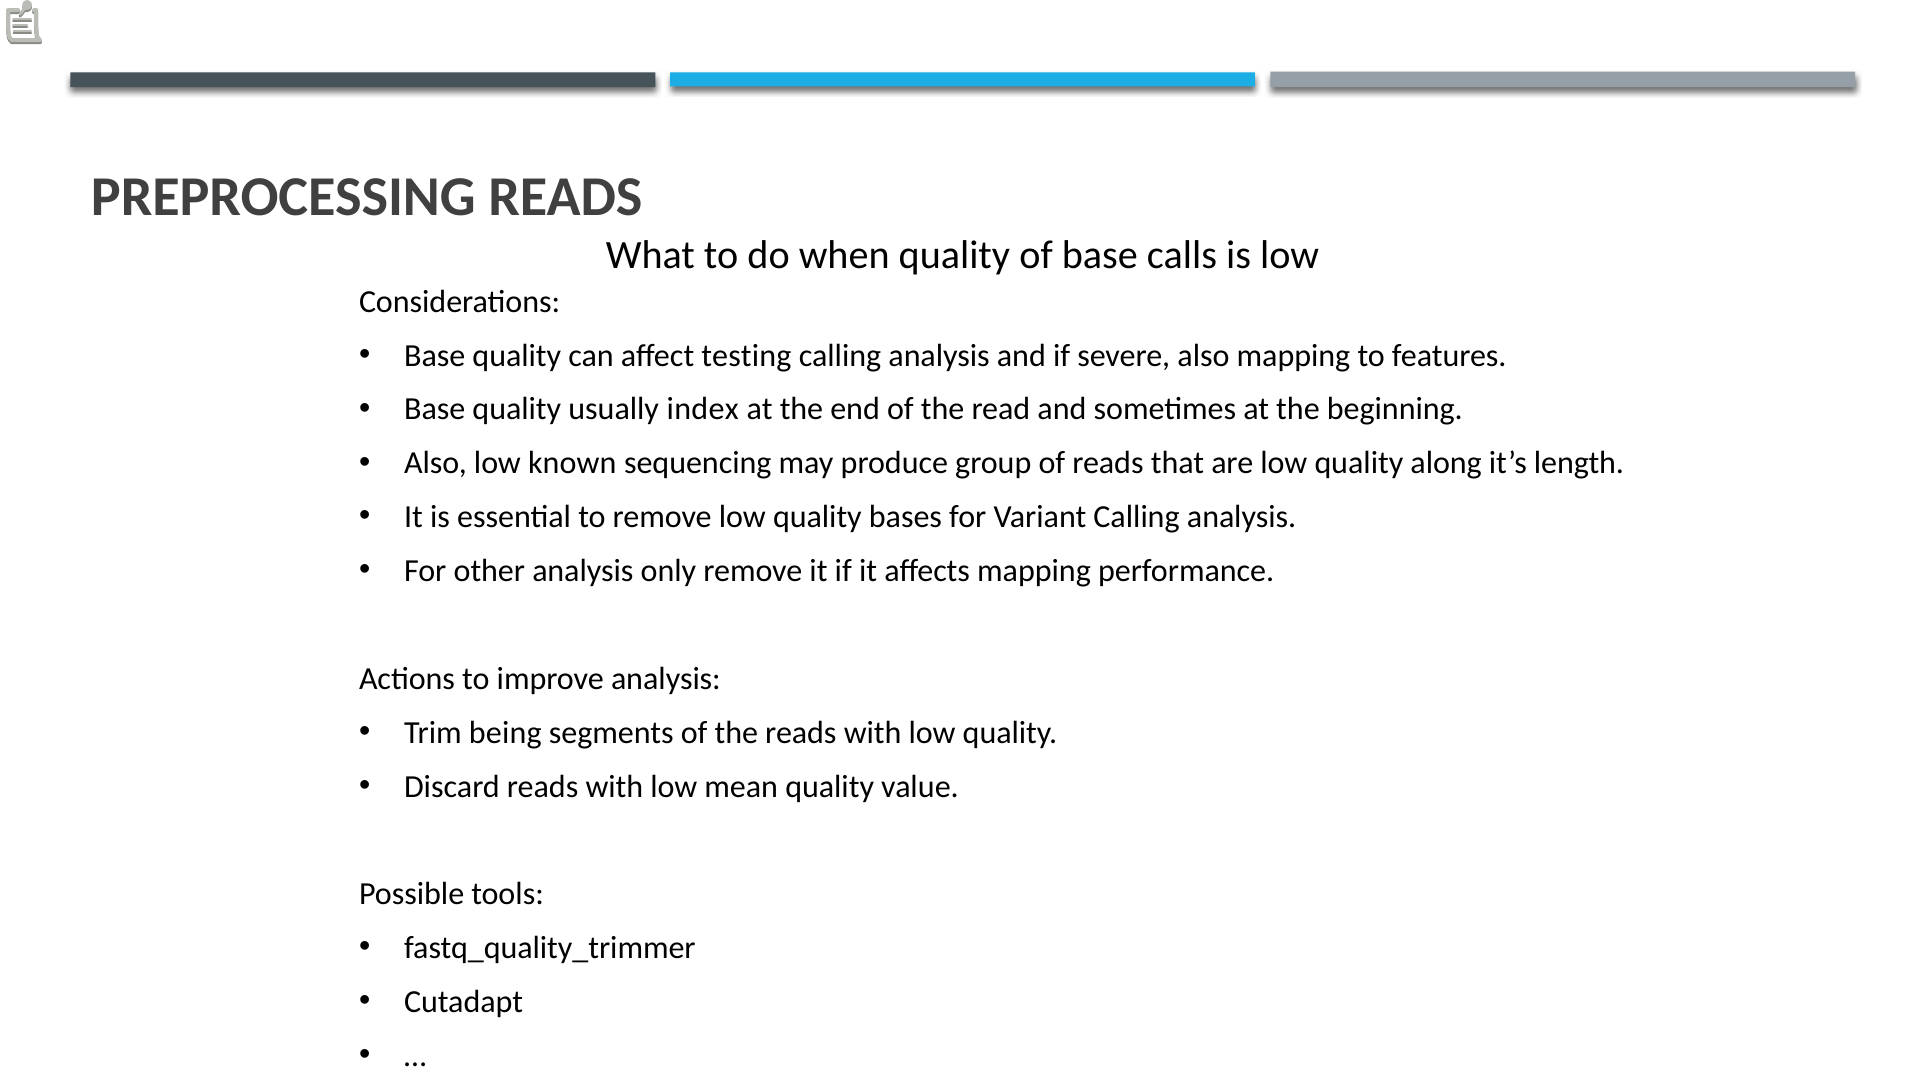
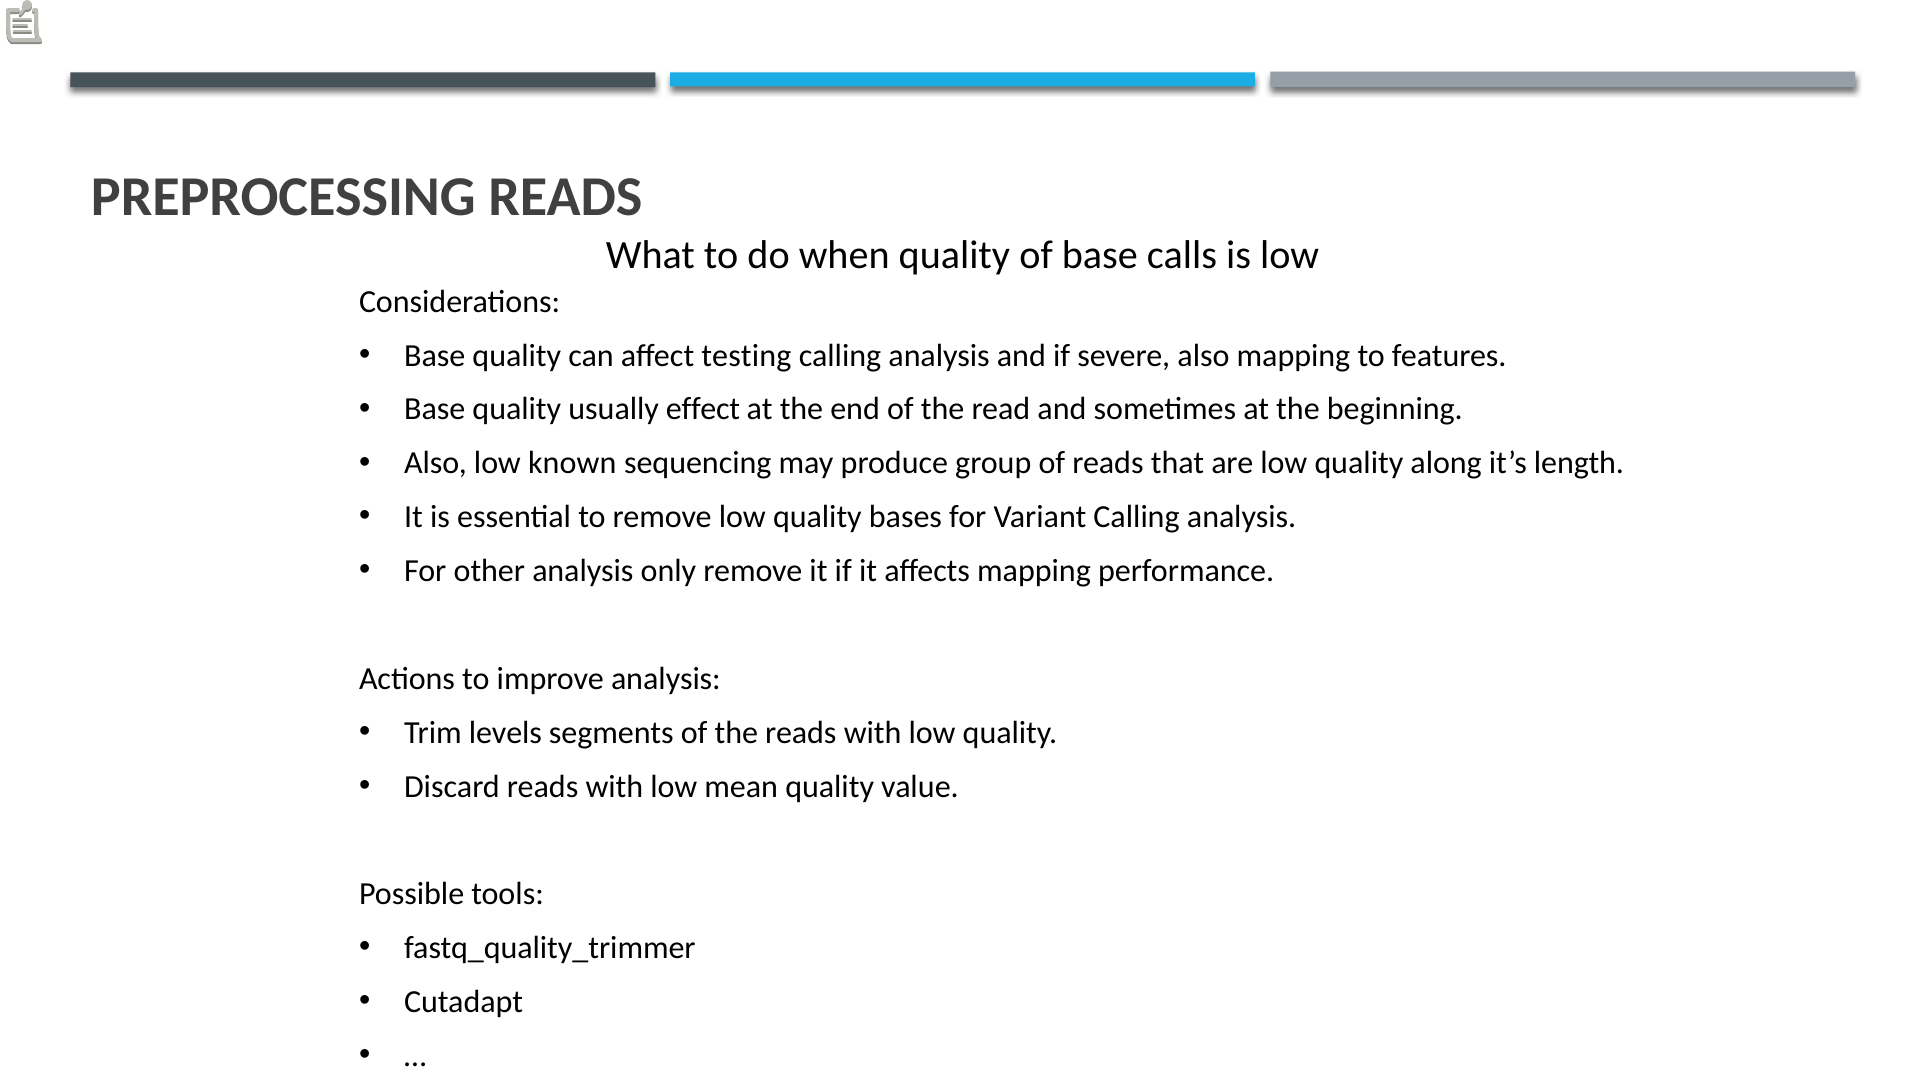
index: index -> effect
being: being -> levels
